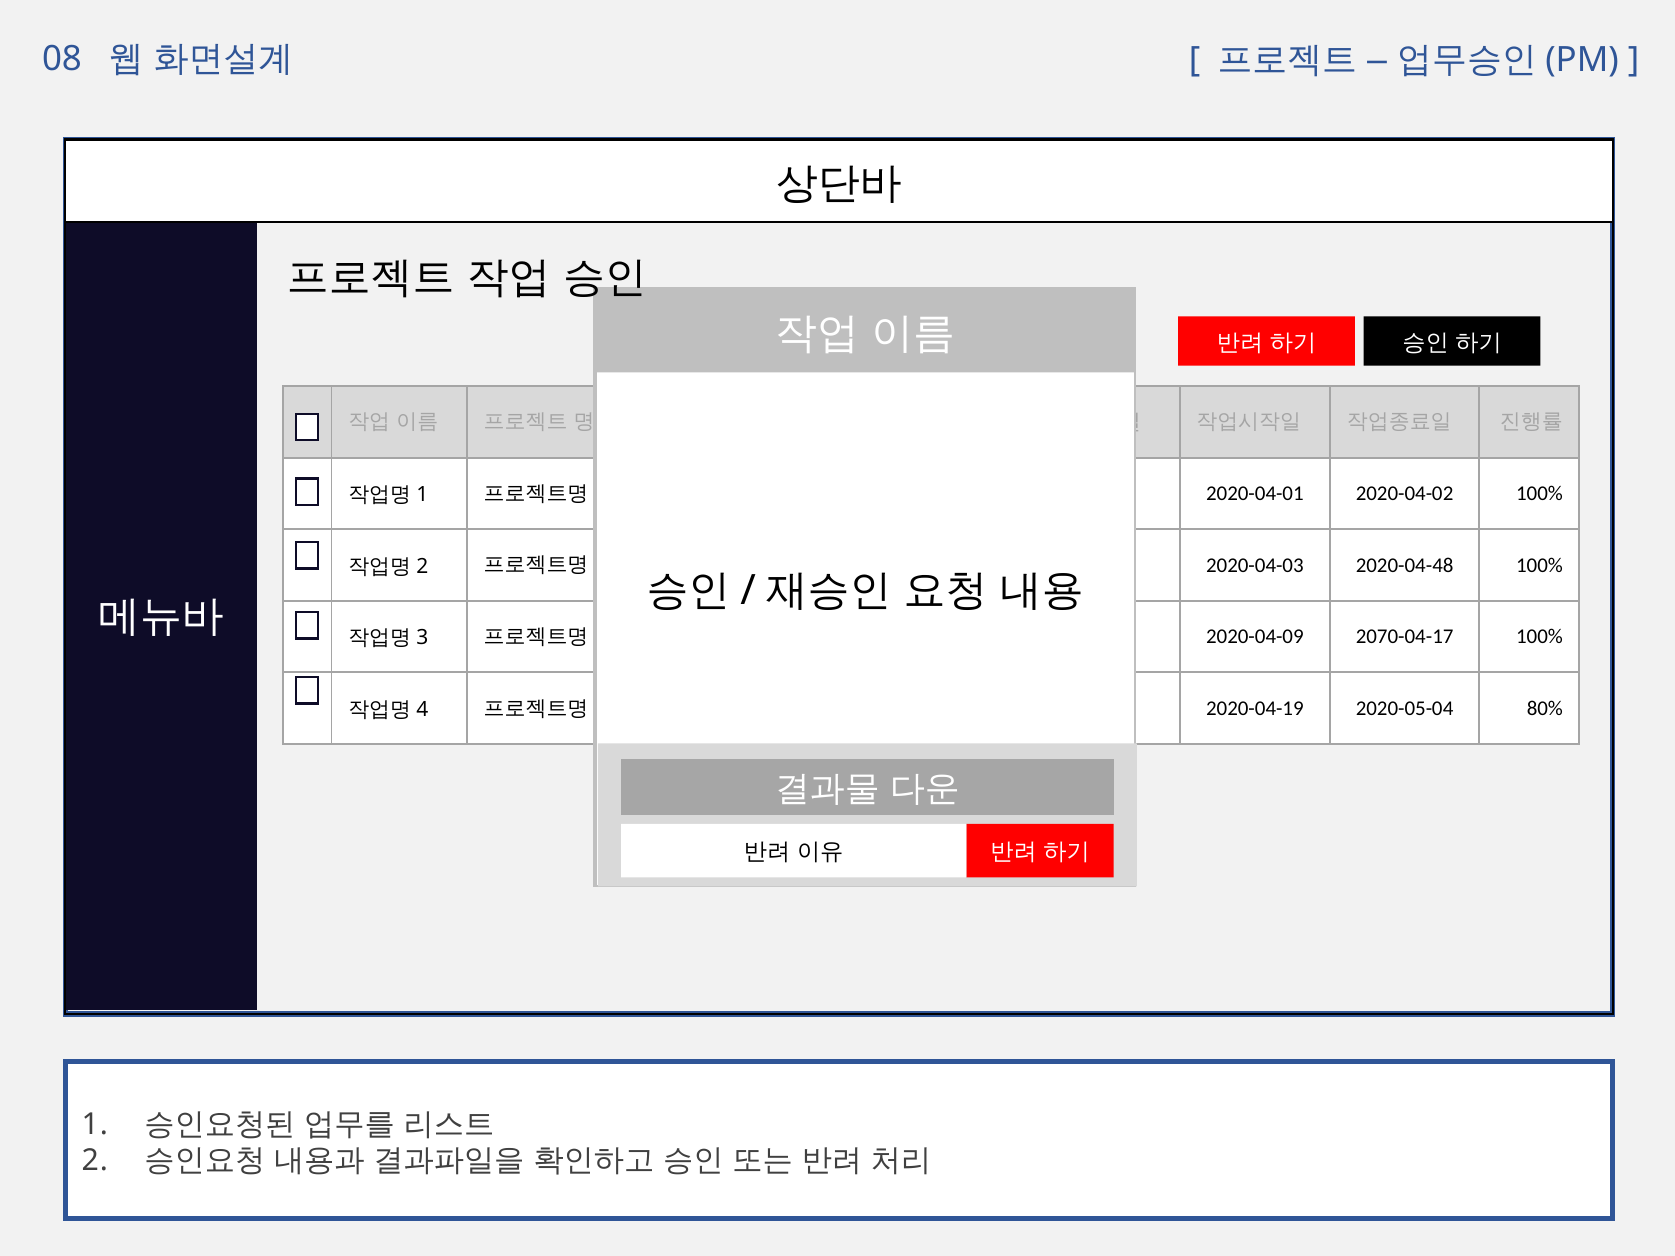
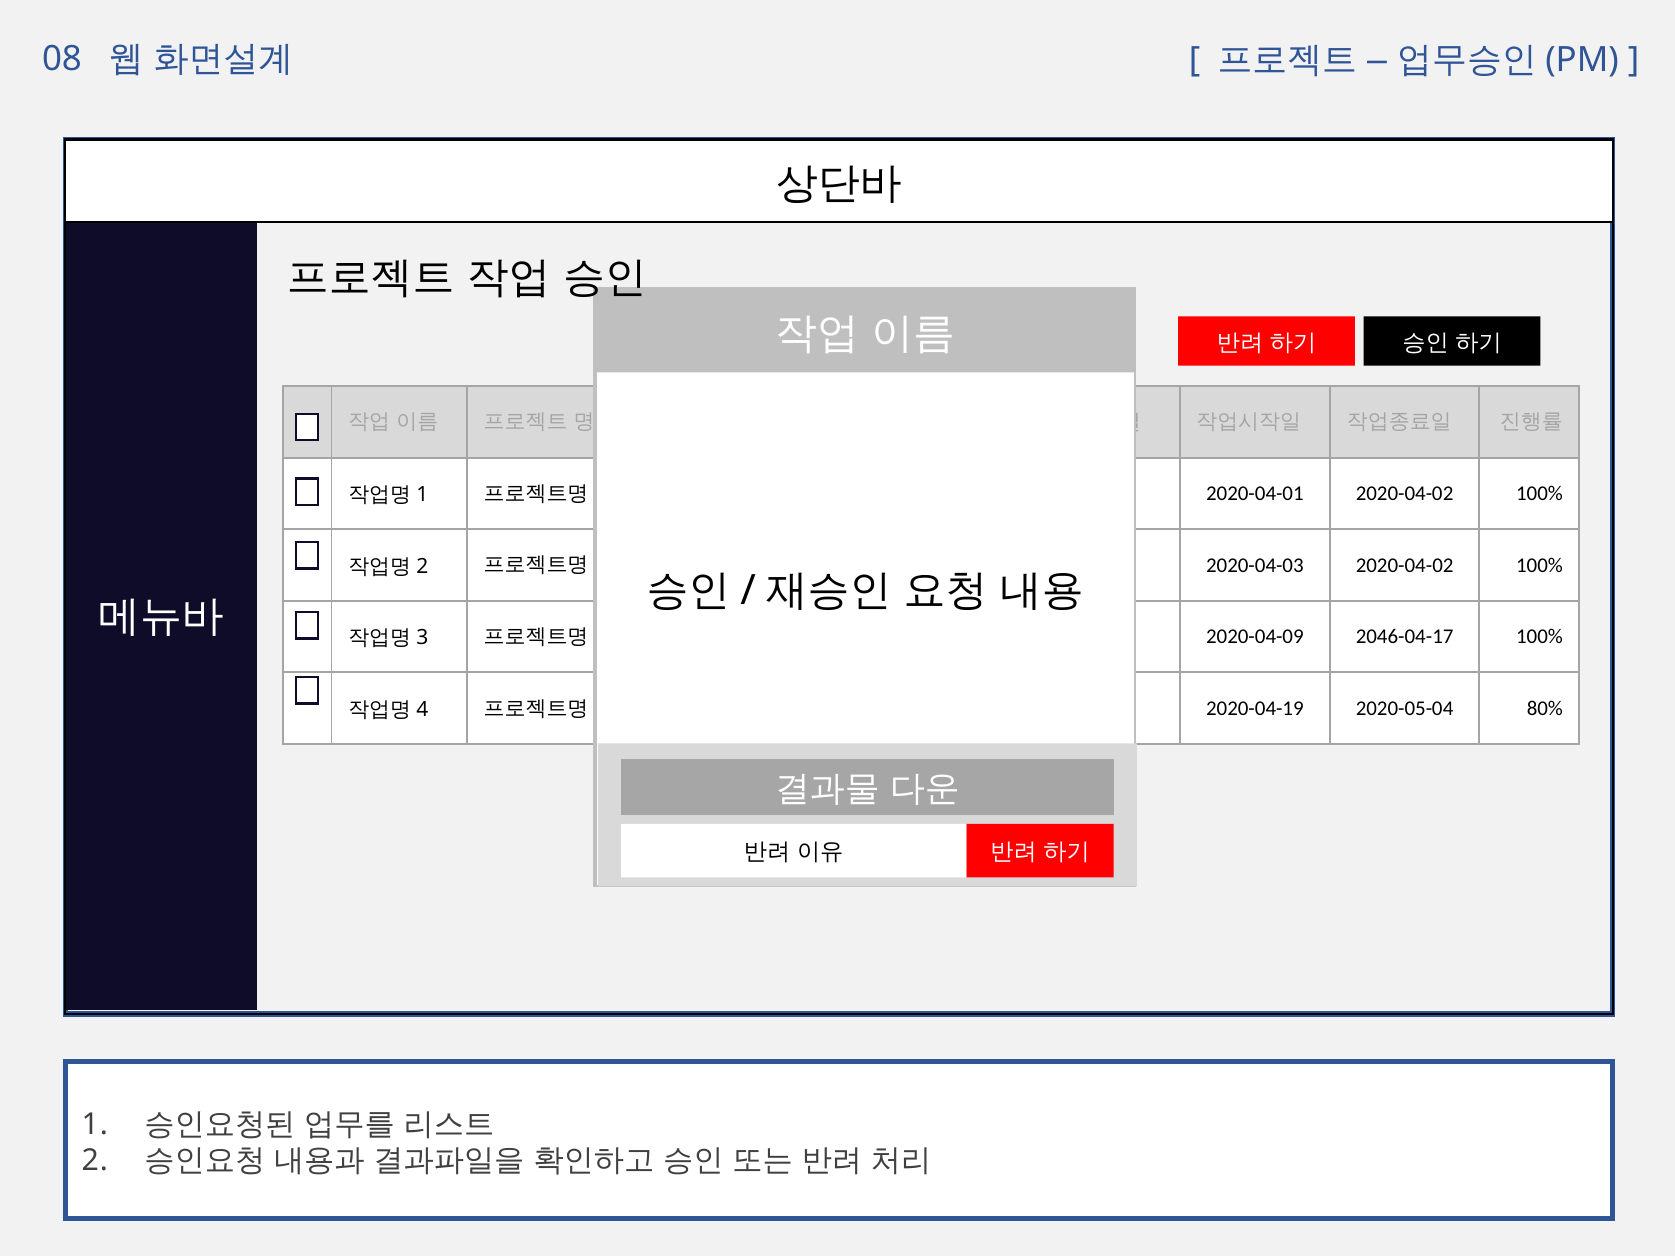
2020-04-03 2020-04-48: 2020-04-48 -> 2020-04-02
2070-04-17: 2070-04-17 -> 2046-04-17
